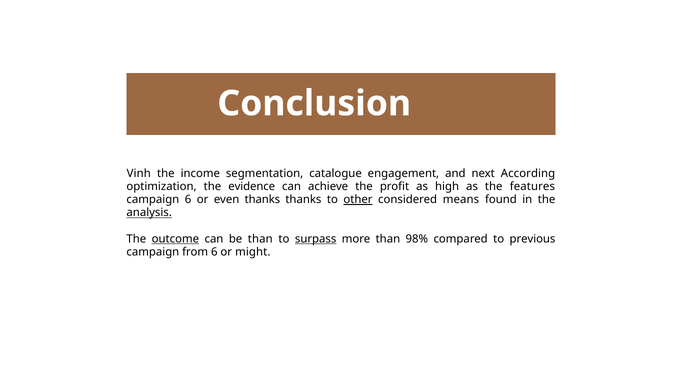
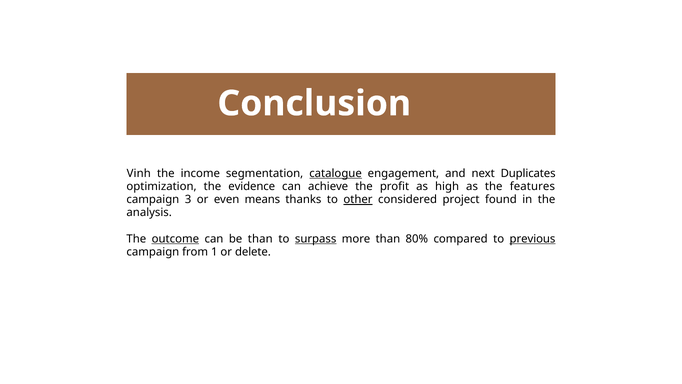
catalogue underline: none -> present
According: According -> Duplicates
campaign 6: 6 -> 3
even thanks: thanks -> means
means: means -> project
analysis underline: present -> none
98%: 98% -> 80%
previous underline: none -> present
from 6: 6 -> 1
might: might -> delete
